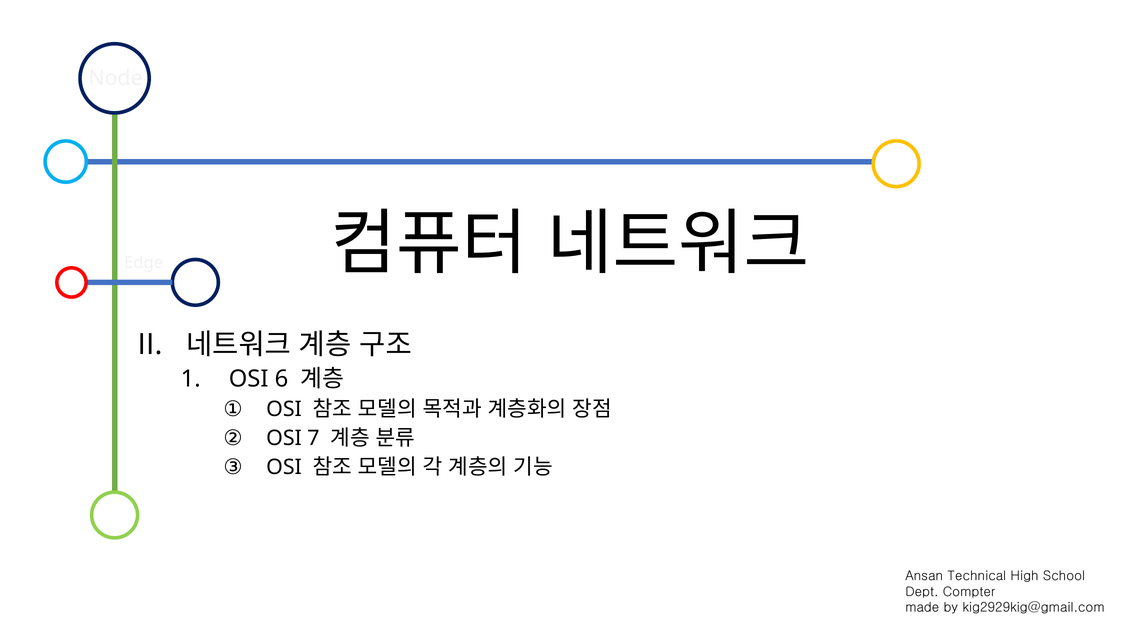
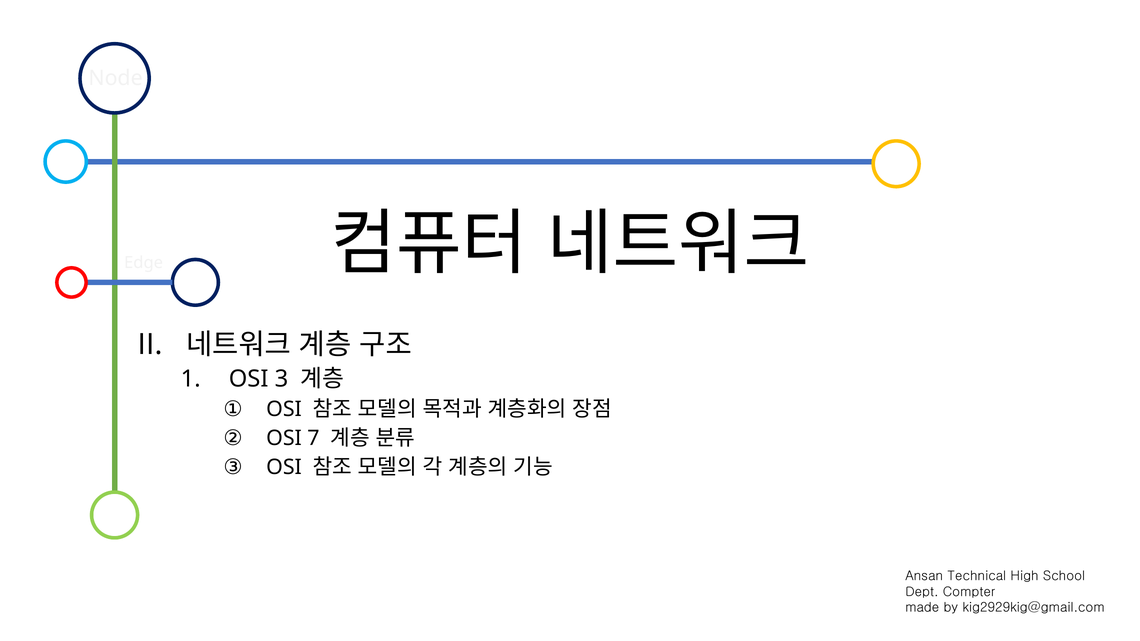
6: 6 -> 3
